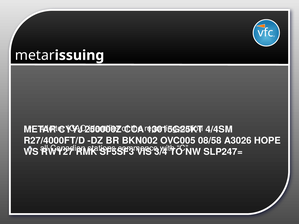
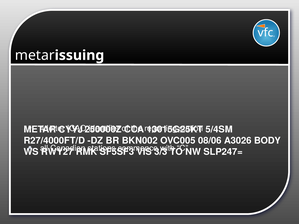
4/4SM: 4/4SM -> 5/4SM
08/58: 08/58 -> 08/06
HOPE: HOPE -> BODY
3/4: 3/4 -> 3/3
